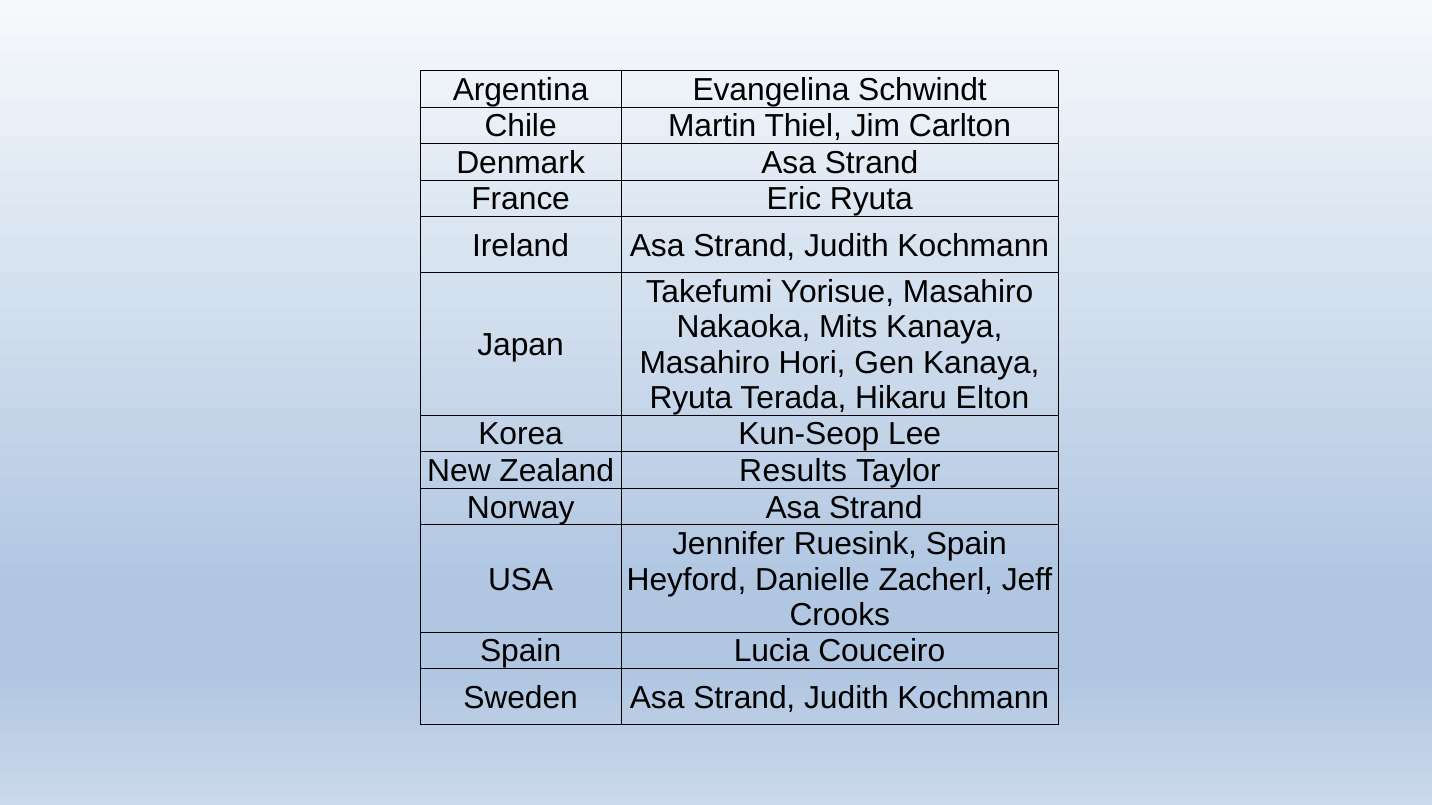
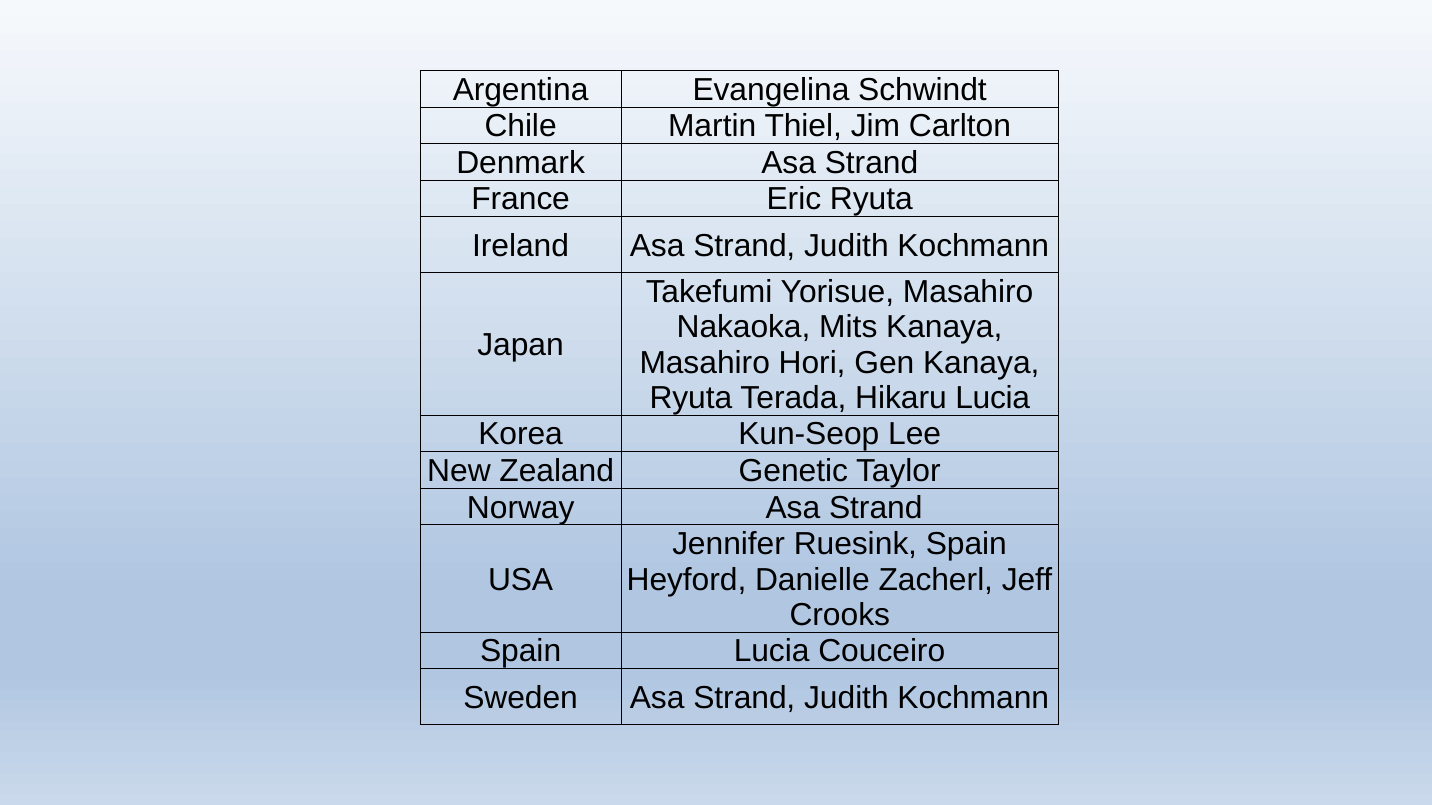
Hikaru Elton: Elton -> Lucia
Results: Results -> Genetic
